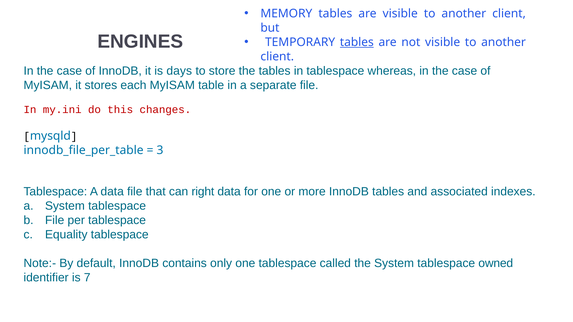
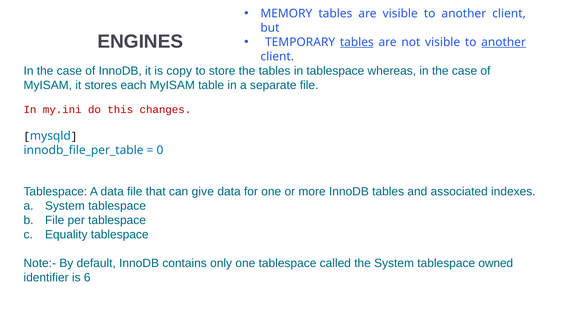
another at (504, 42) underline: none -> present
days: days -> copy
3: 3 -> 0
right: right -> give
7: 7 -> 6
